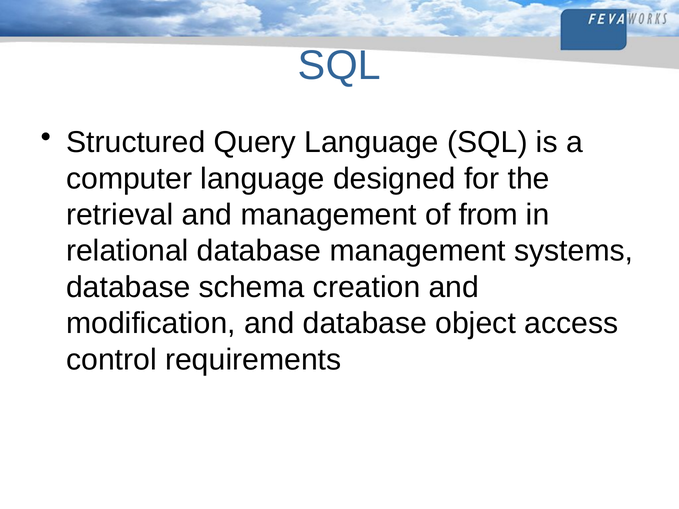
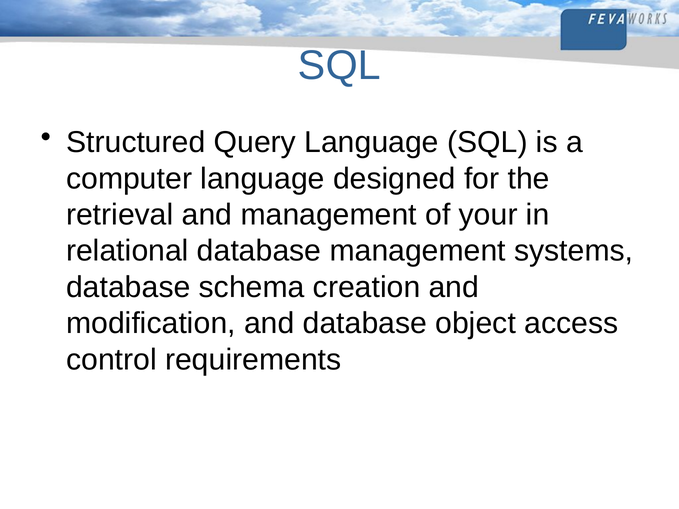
from: from -> your
